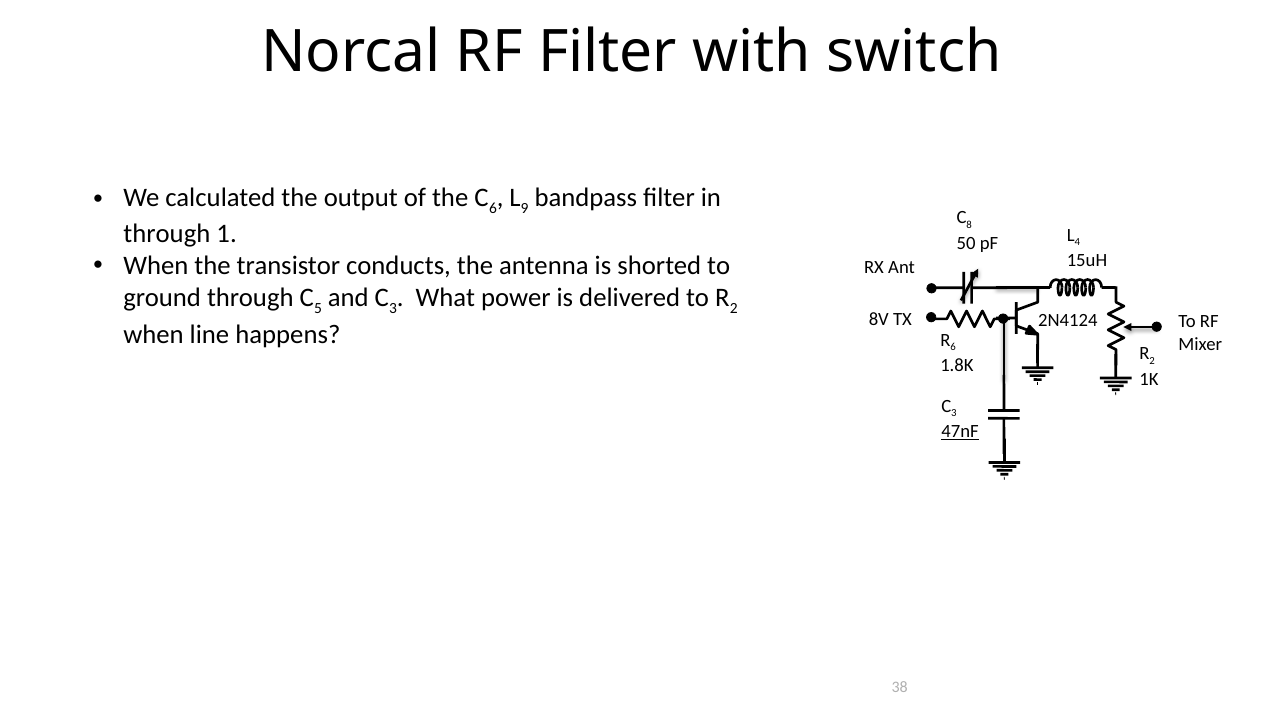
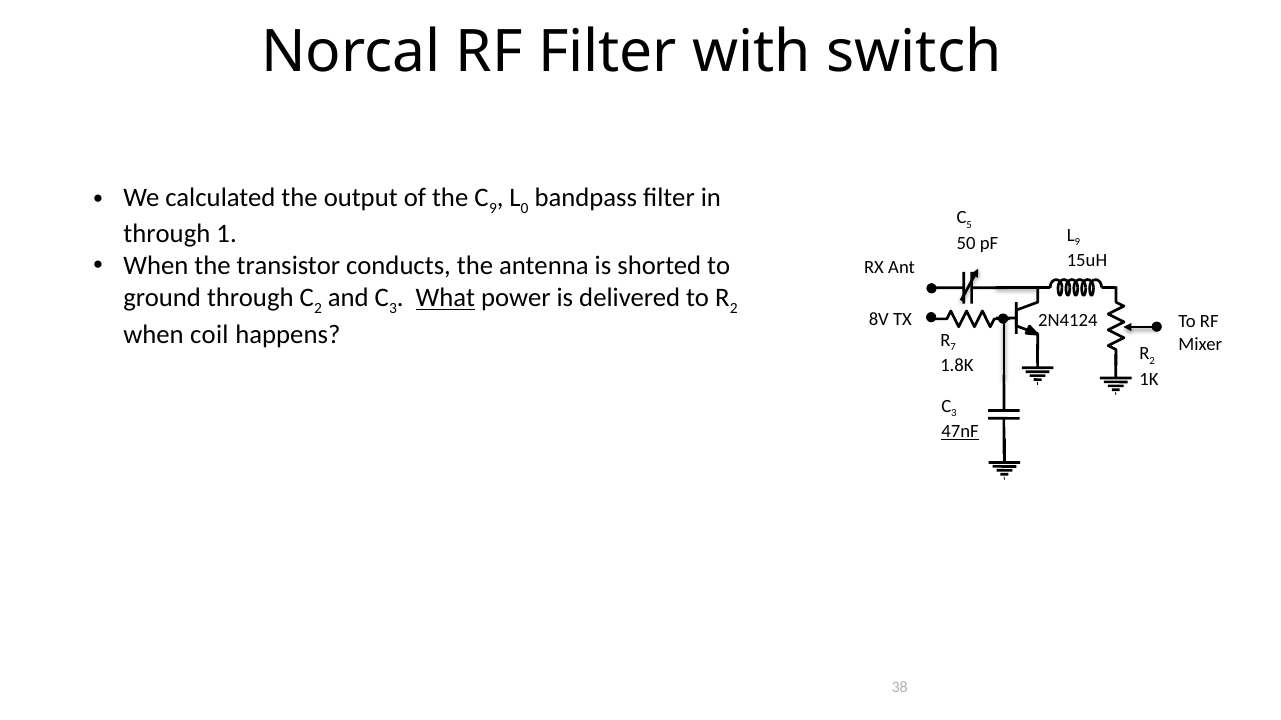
6 at (493, 208): 6 -> 9
9: 9 -> 0
8: 8 -> 5
4 at (1077, 242): 4 -> 9
5 at (318, 309): 5 -> 2
What underline: none -> present
line: line -> coil
6 at (953, 347): 6 -> 7
